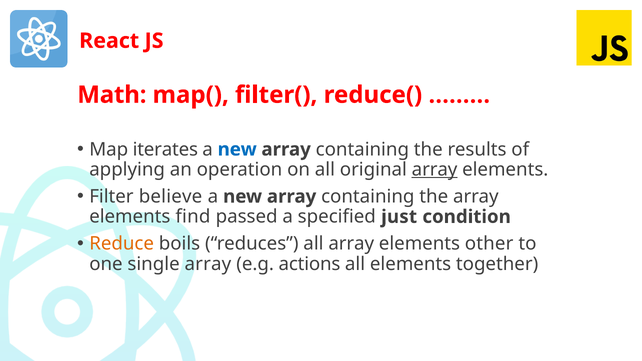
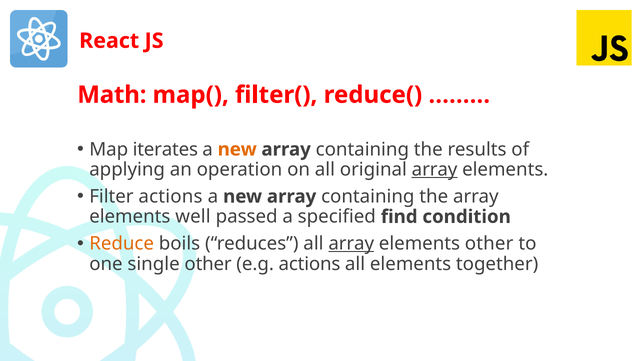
new at (237, 149) colour: blue -> orange
Filter believe: believe -> actions
find: find -> well
just: just -> find
array at (351, 244) underline: none -> present
single array: array -> other
